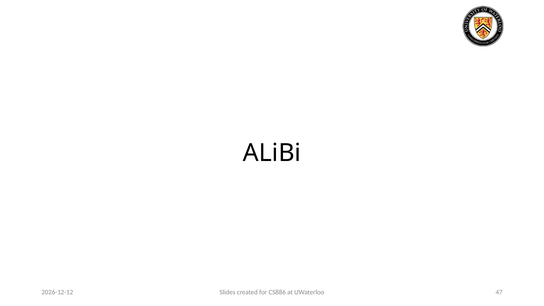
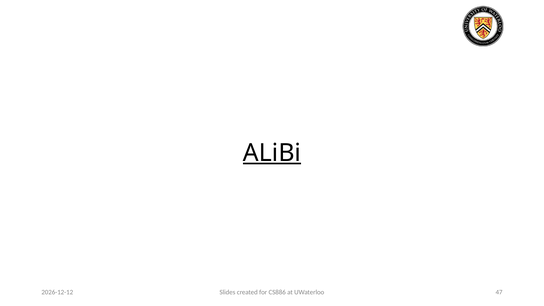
ALiBi underline: none -> present
